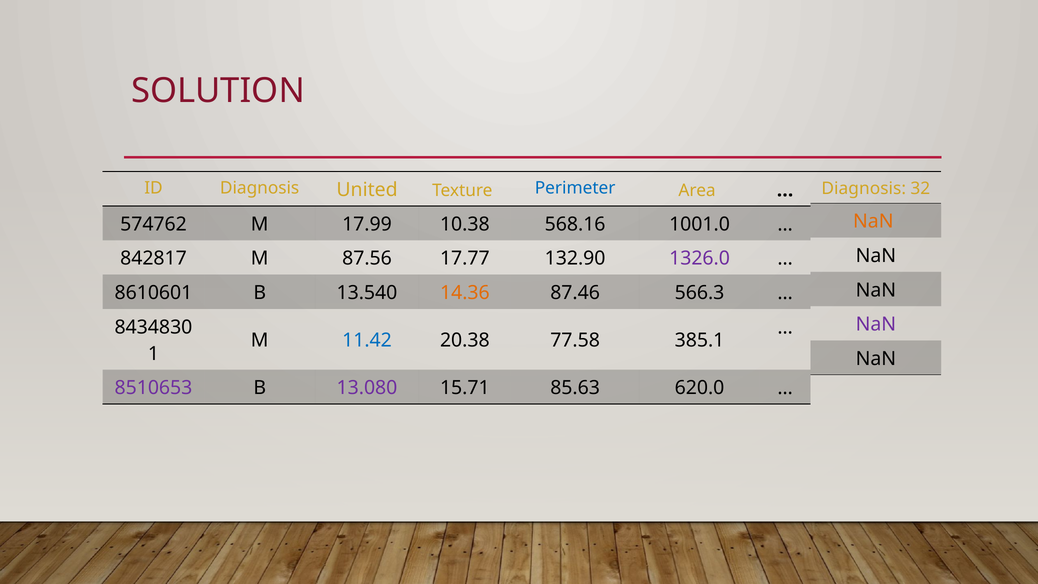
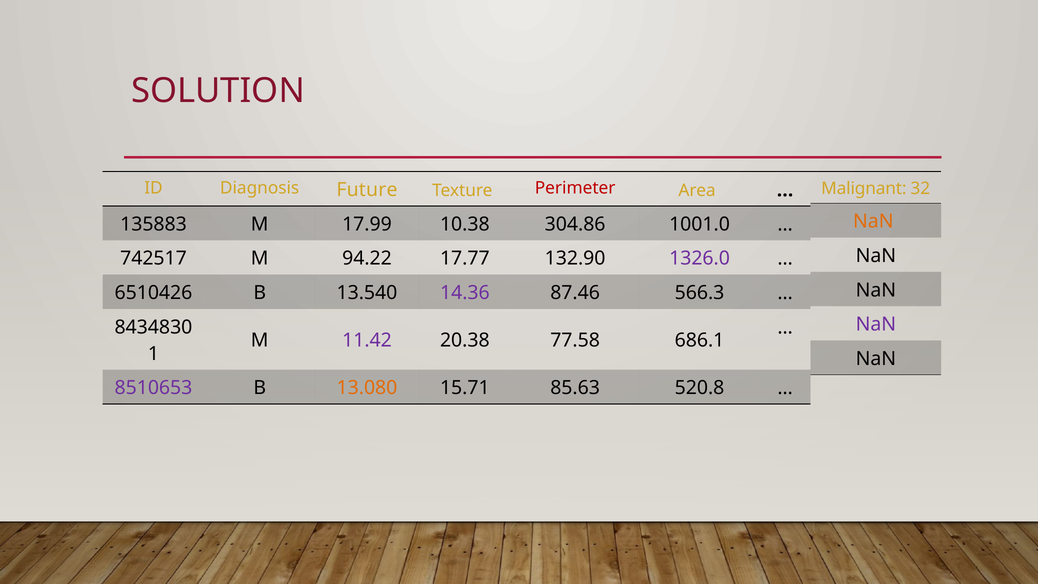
United: United -> Future
Perimeter colour: blue -> red
Diagnosis at (864, 188): Diagnosis -> Malignant
574762: 574762 -> 135883
568.16: 568.16 -> 304.86
842817: 842817 -> 742517
87.56: 87.56 -> 94.22
8610601: 8610601 -> 6510426
14.36 colour: orange -> purple
11.42 colour: blue -> purple
385.1: 385.1 -> 686.1
13.080 colour: purple -> orange
620.0: 620.0 -> 520.8
